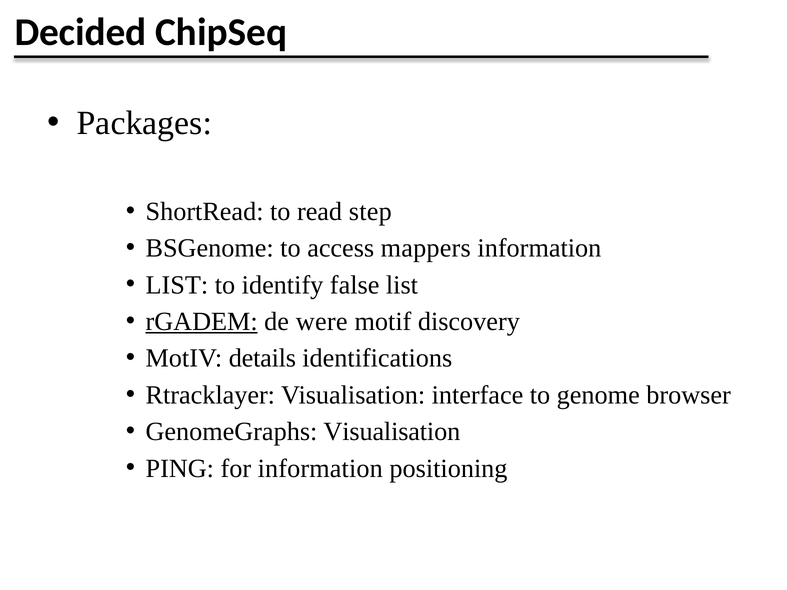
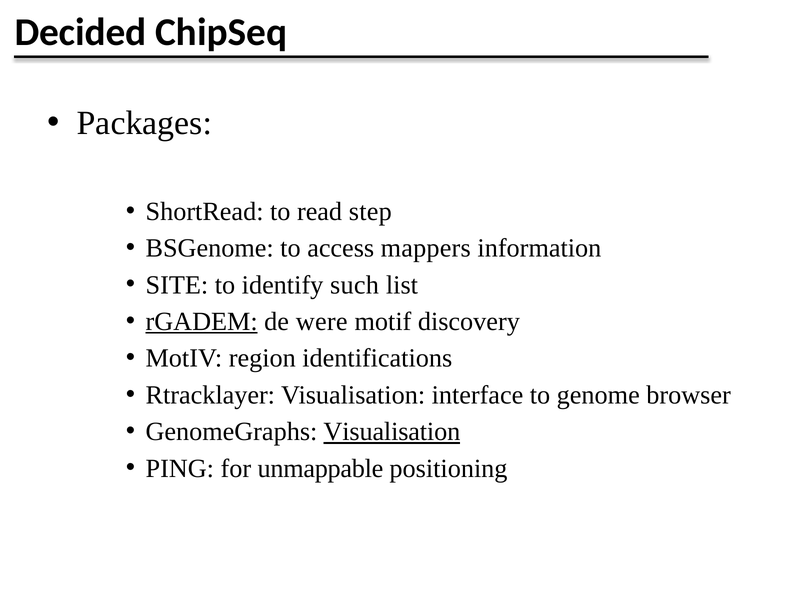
LIST at (177, 285): LIST -> SITE
false: false -> such
details: details -> region
Visualisation at (392, 432) underline: none -> present
for information: information -> unmappable
